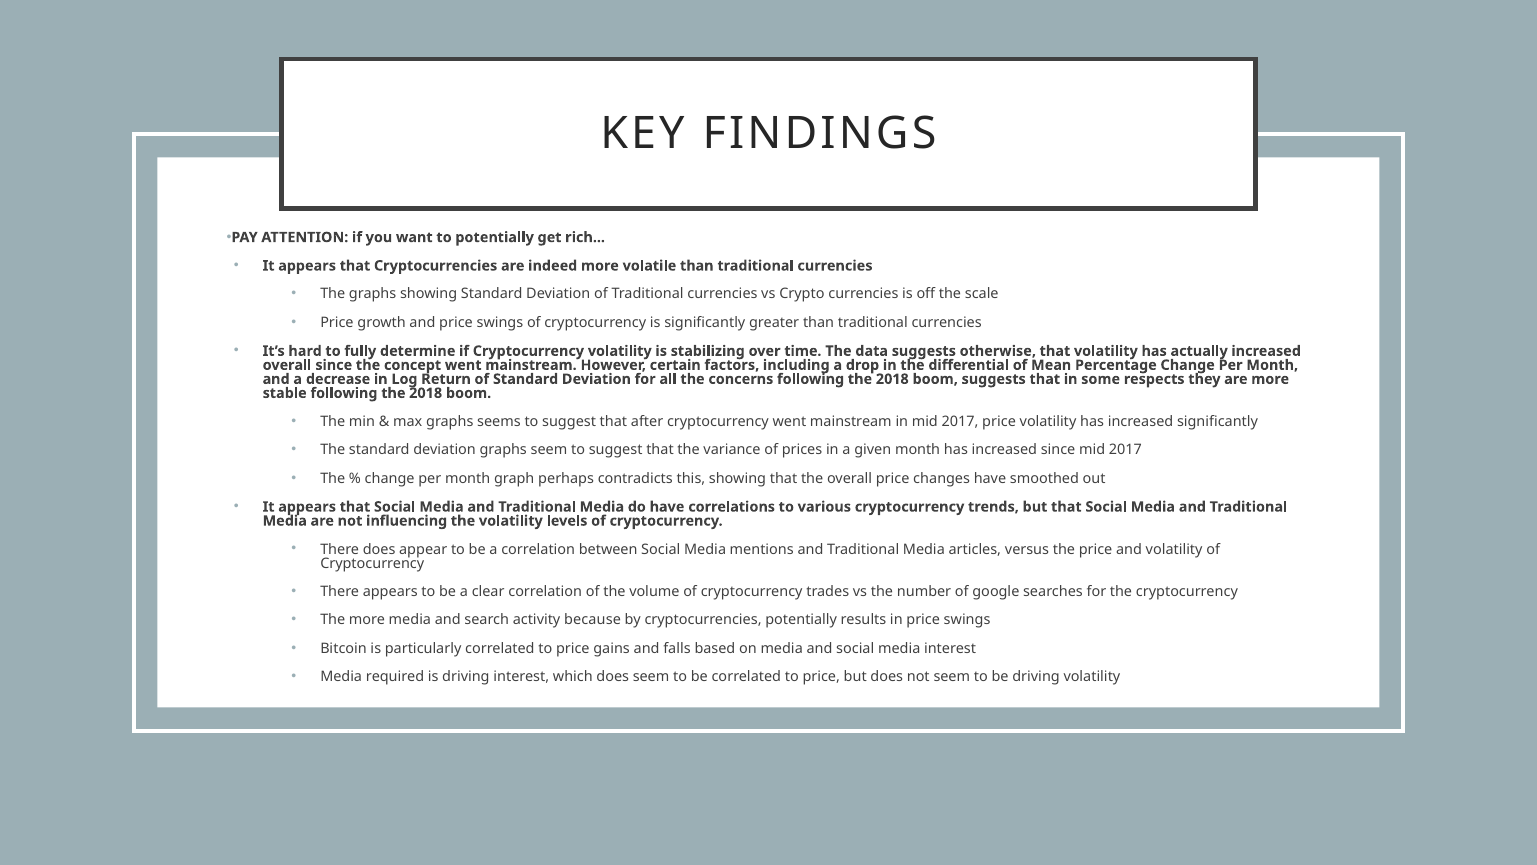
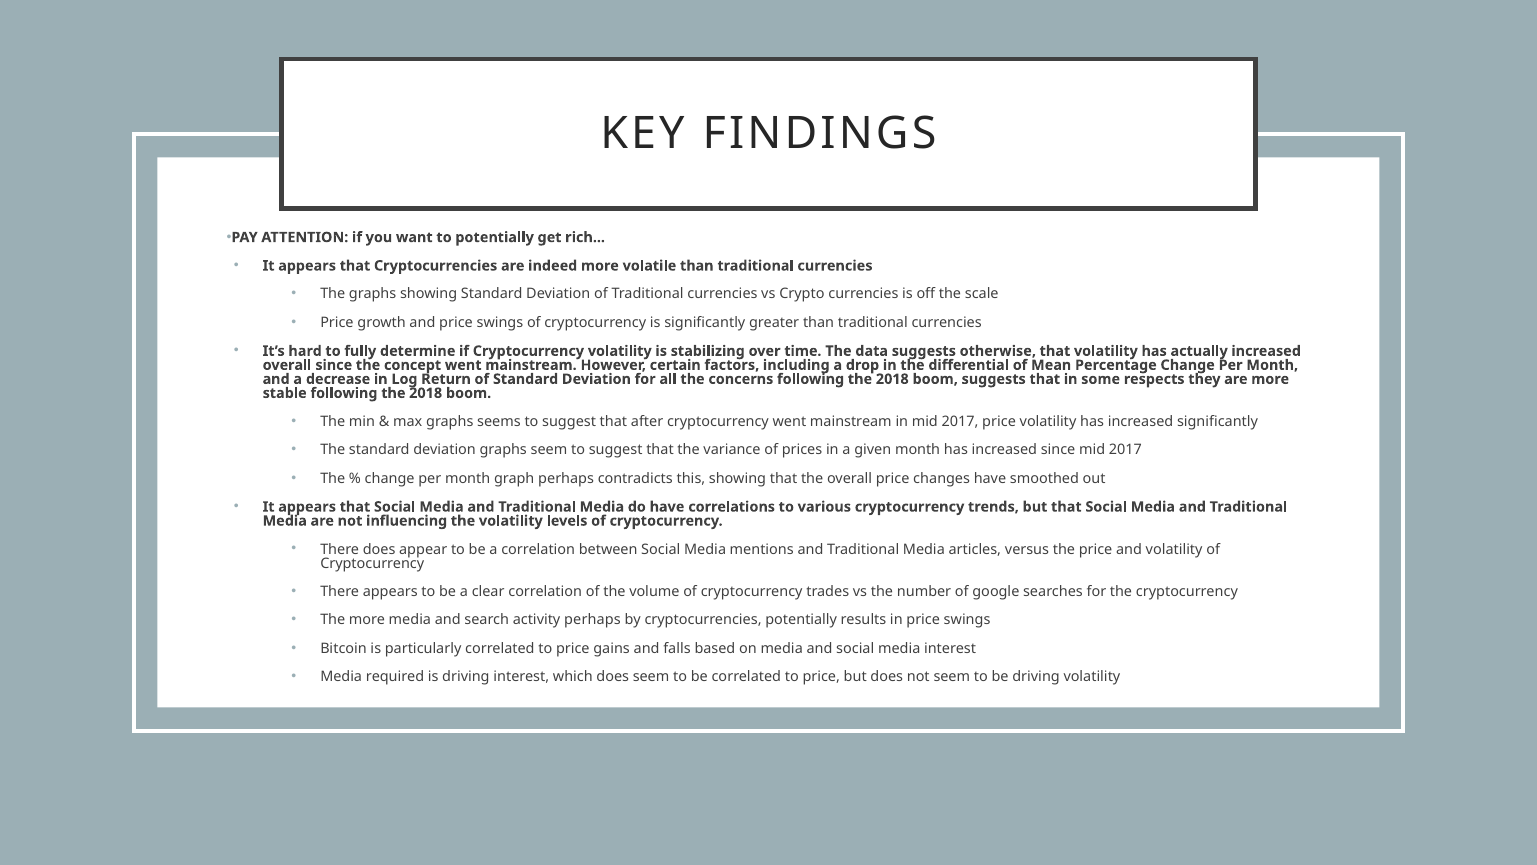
activity because: because -> perhaps
